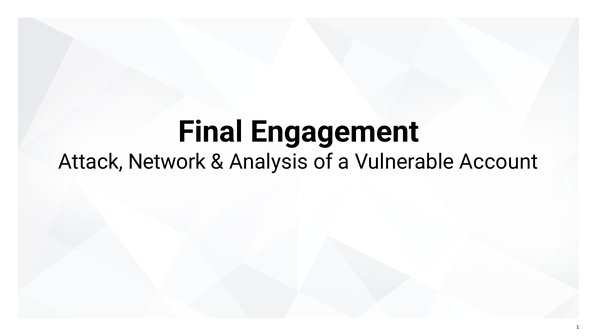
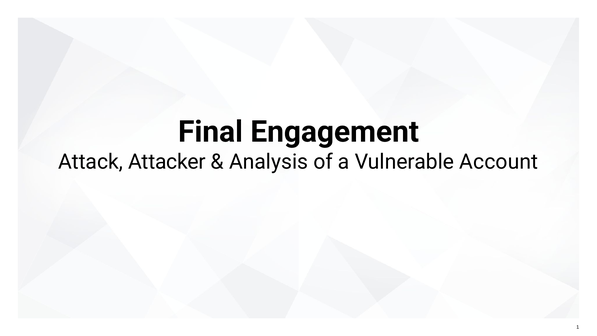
Network: Network -> Attacker
